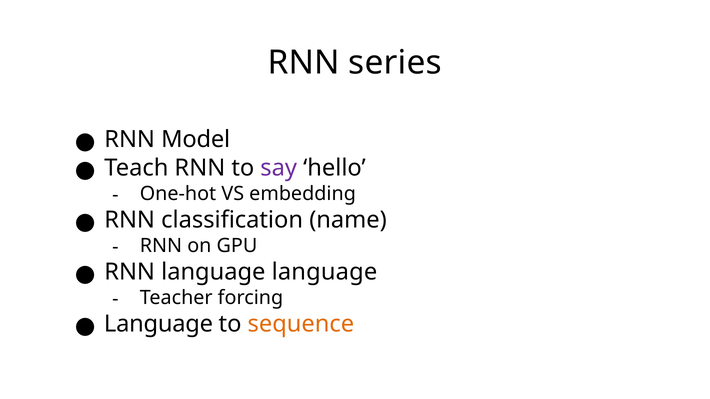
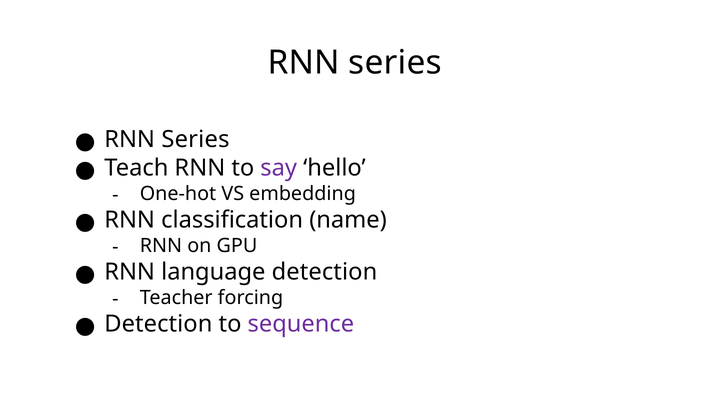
Model at (196, 140): Model -> Series
language language: language -> detection
Language at (159, 324): Language -> Detection
sequence colour: orange -> purple
